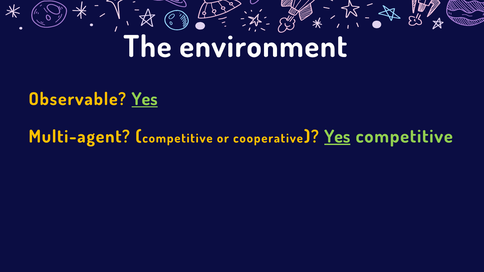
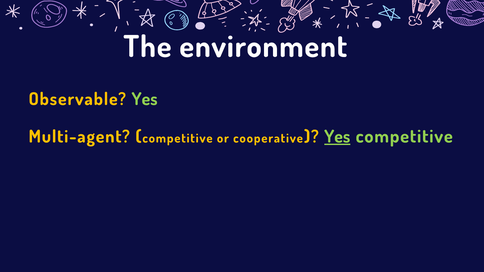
Yes at (145, 99) underline: present -> none
